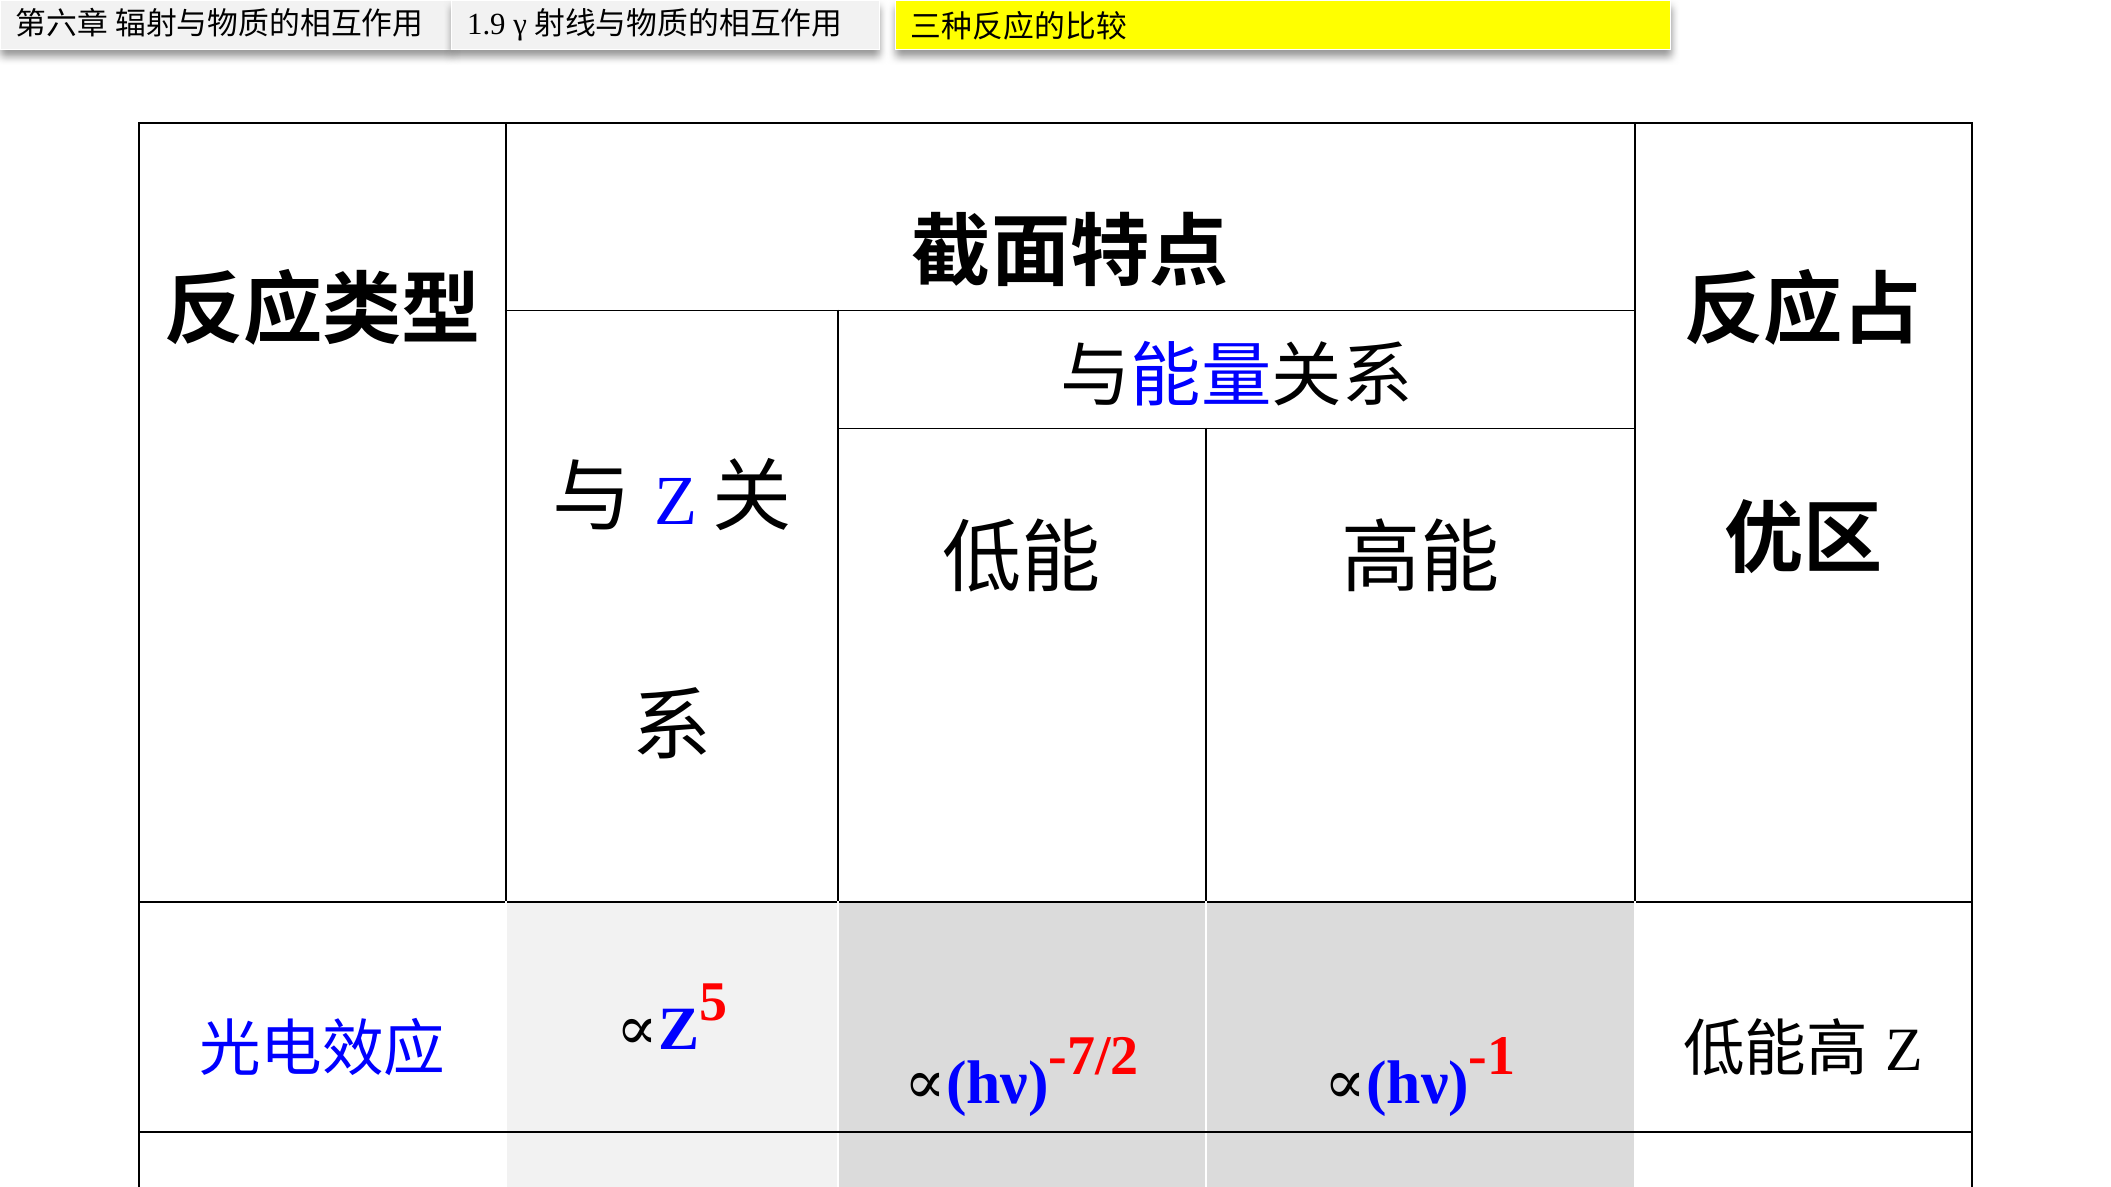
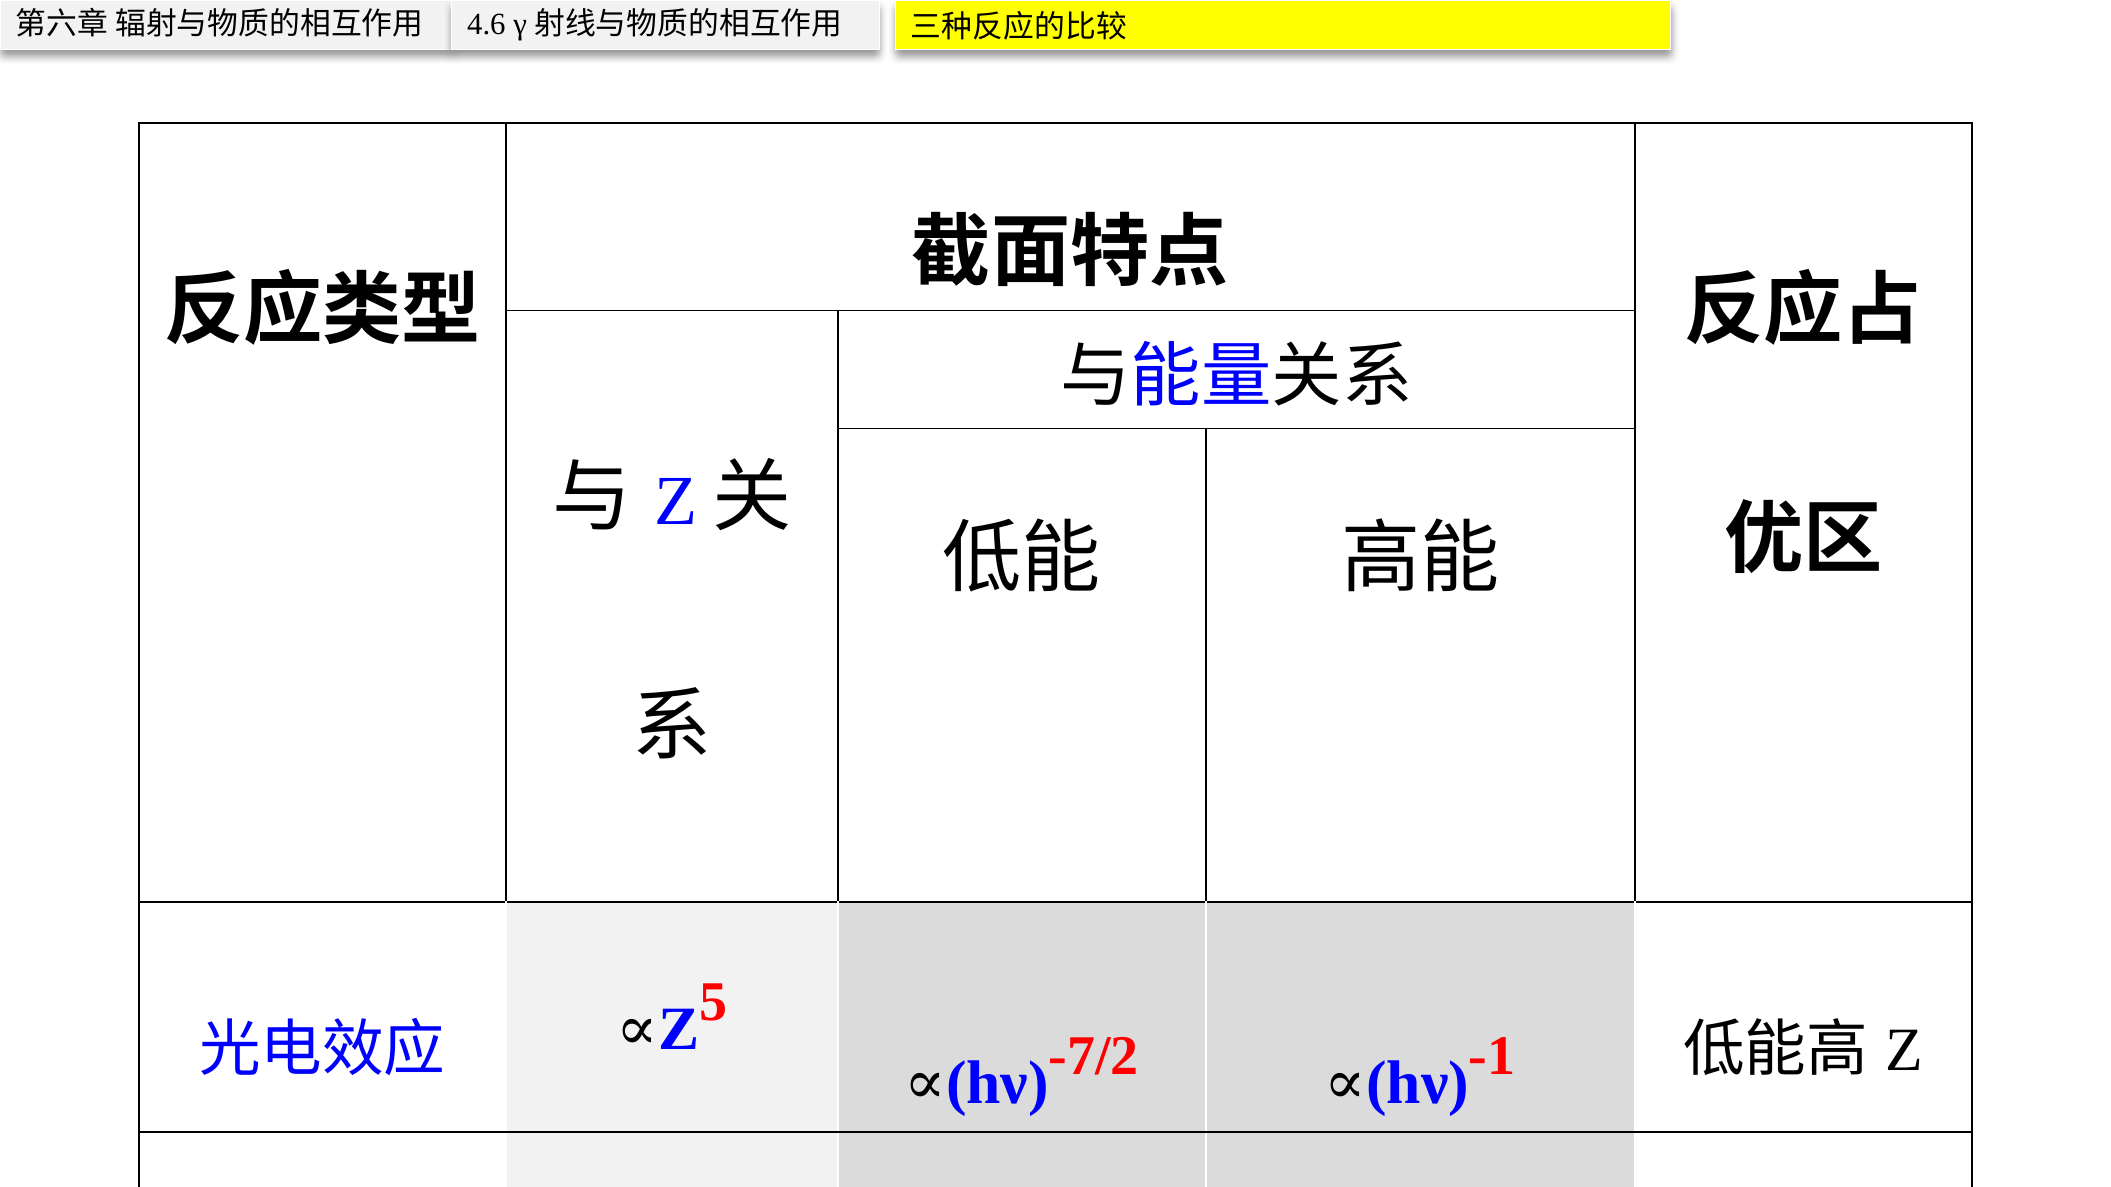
1.9: 1.9 -> 4.6
